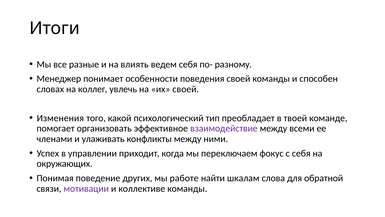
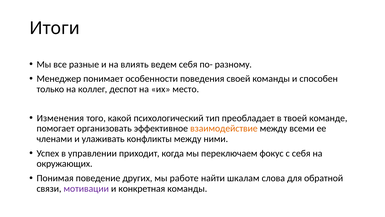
словах: словах -> только
увлечь: увлечь -> деспот
их своей: своей -> место
взаимодействие colour: purple -> orange
коллективе: коллективе -> конкретная
